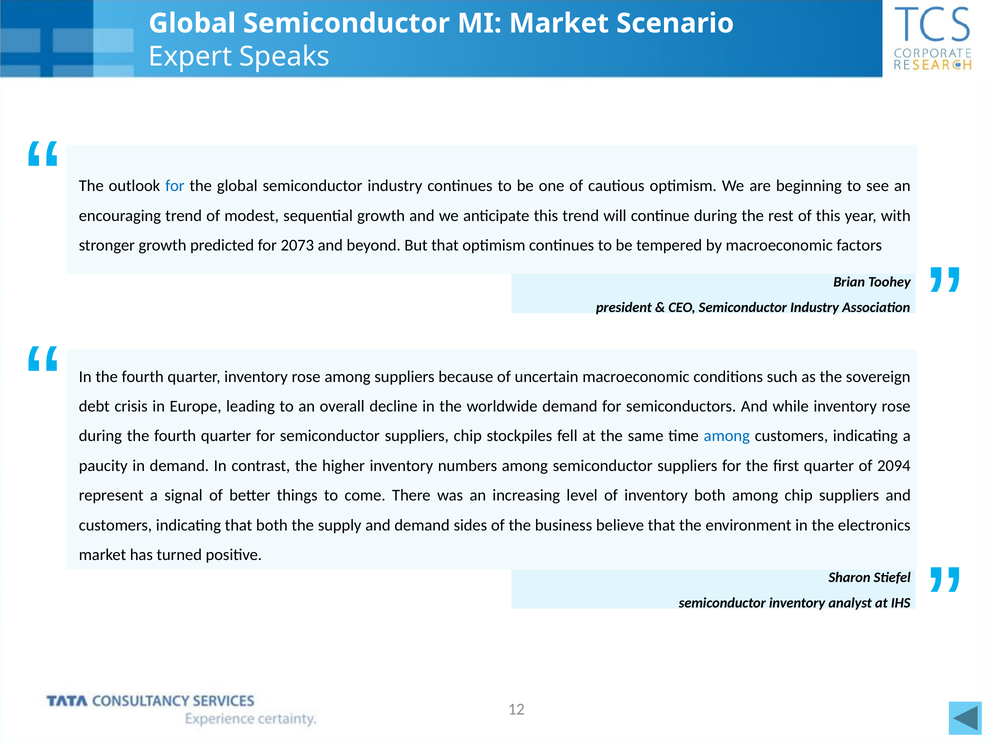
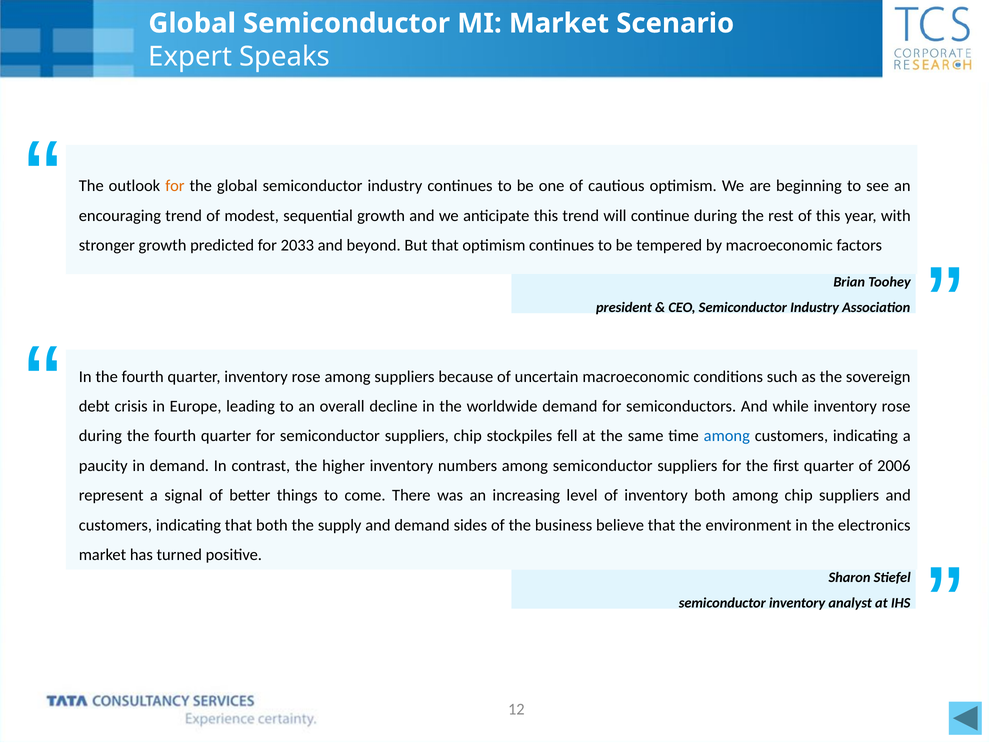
for at (175, 186) colour: blue -> orange
2073: 2073 -> 2033
2094: 2094 -> 2006
